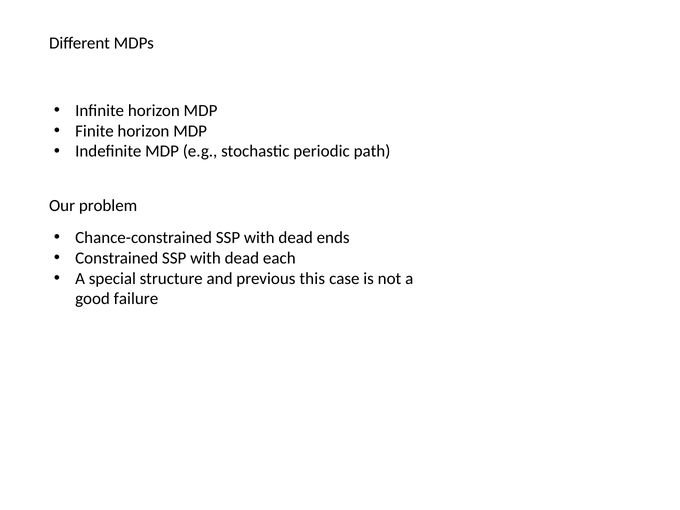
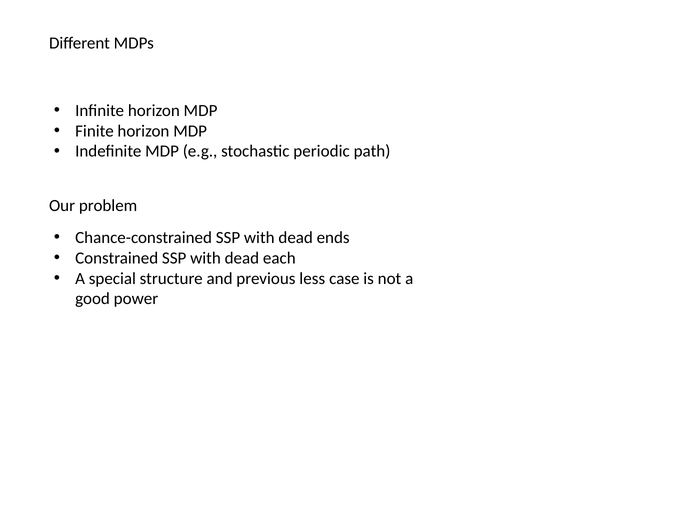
this: this -> less
failure: failure -> power
